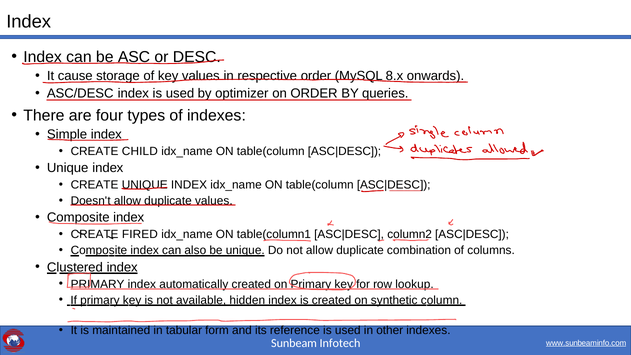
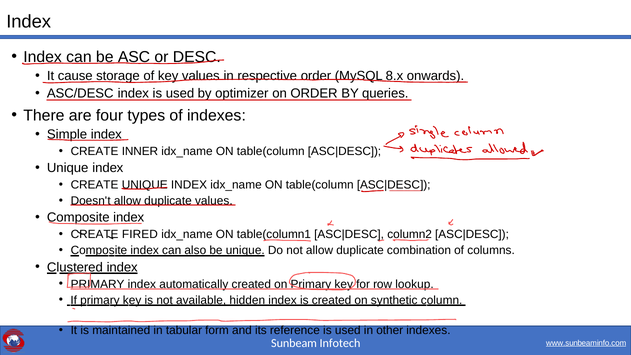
CHILD: CHILD -> INNER
